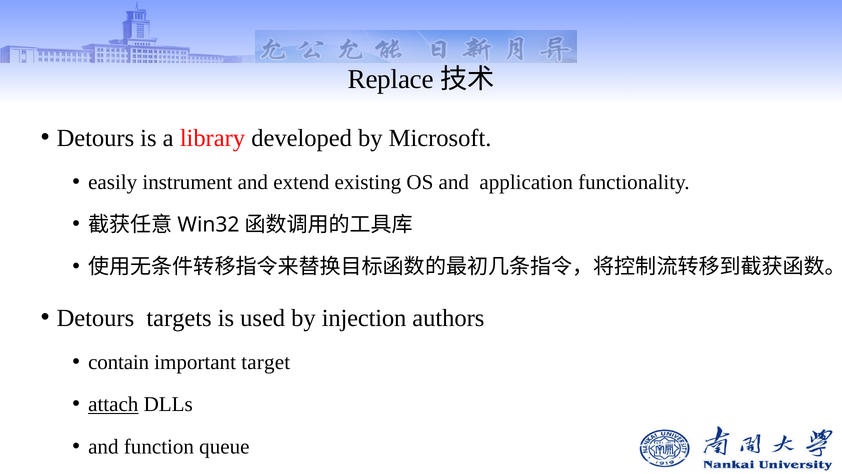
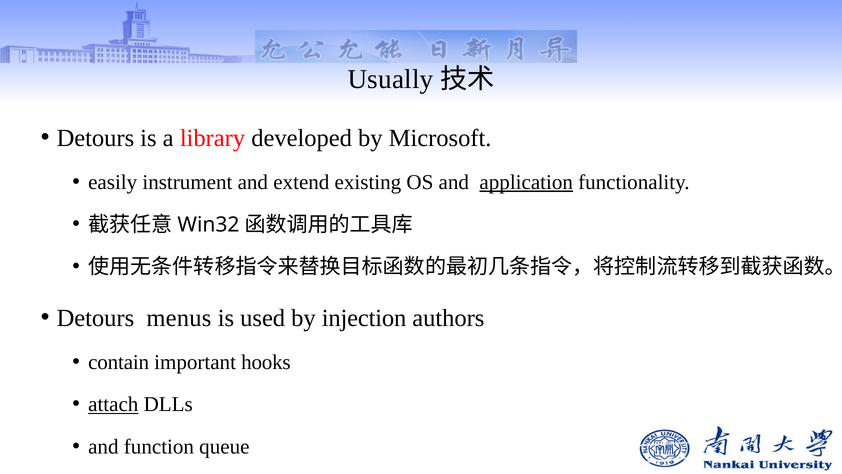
Replace: Replace -> Usually
application underline: none -> present
targets: targets -> menus
target: target -> hooks
